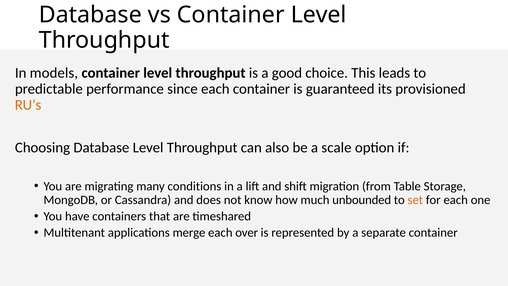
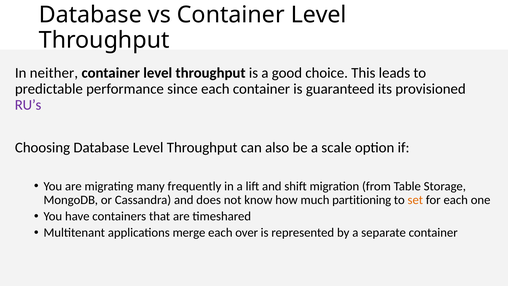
models: models -> neither
RU’s colour: orange -> purple
conditions: conditions -> frequently
unbounded: unbounded -> partitioning
